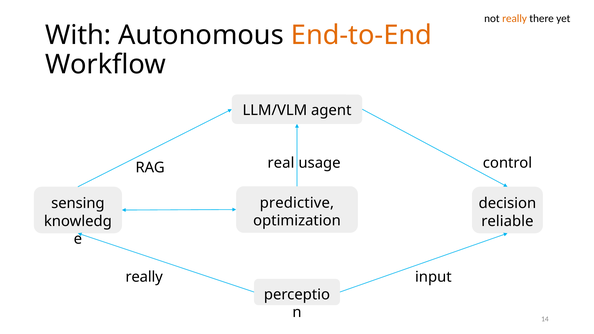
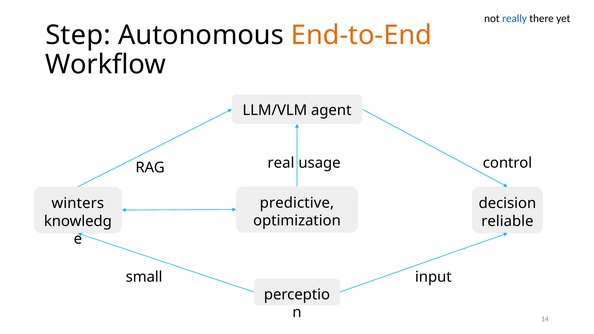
really at (515, 18) colour: orange -> blue
With: With -> Step
sensing: sensing -> winters
really at (144, 277): really -> small
